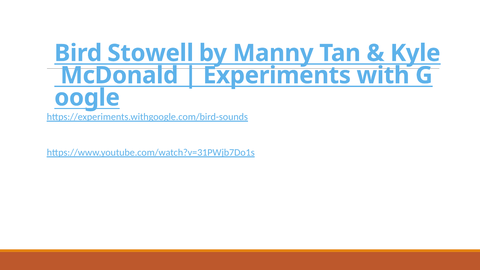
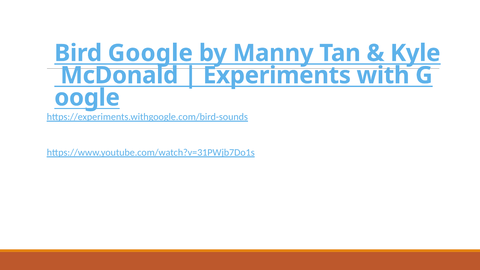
Stowell: Stowell -> Google
